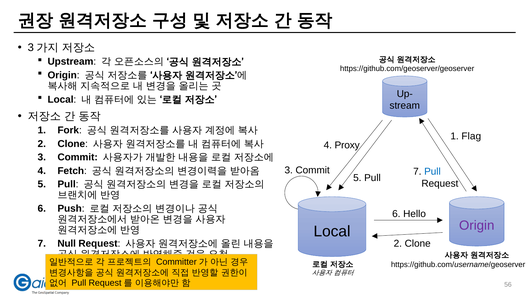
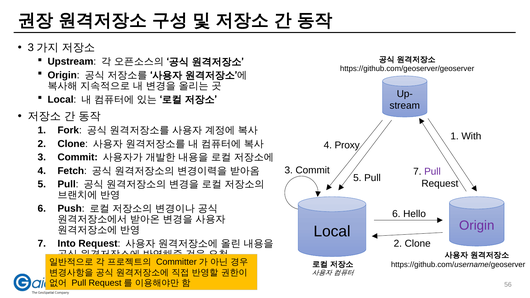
Flag: Flag -> With
Pull at (432, 172) colour: blue -> purple
Null: Null -> Into
